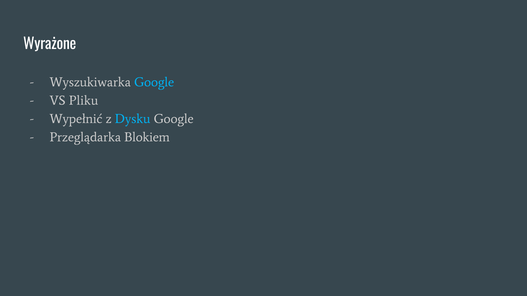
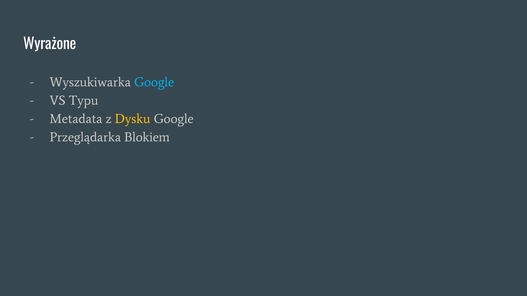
Pliku: Pliku -> Typu
Wypełnić: Wypełnić -> Metadata
Dysku colour: light blue -> yellow
